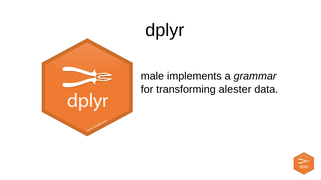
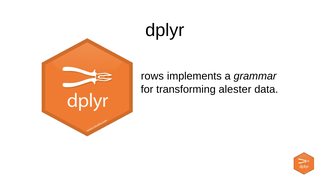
male: male -> rows
